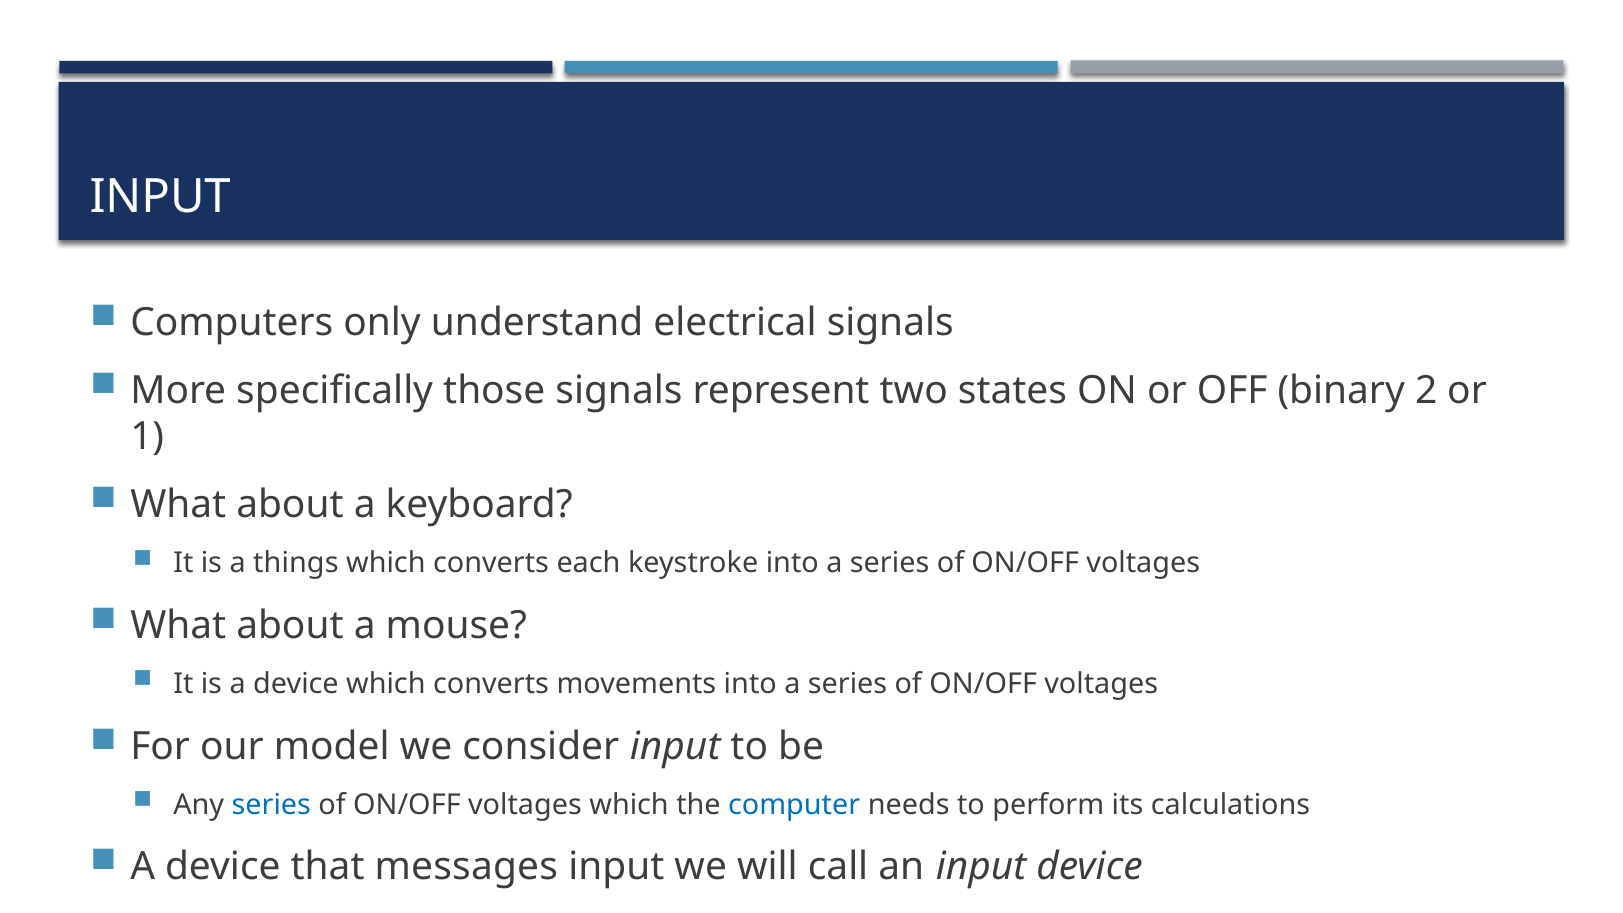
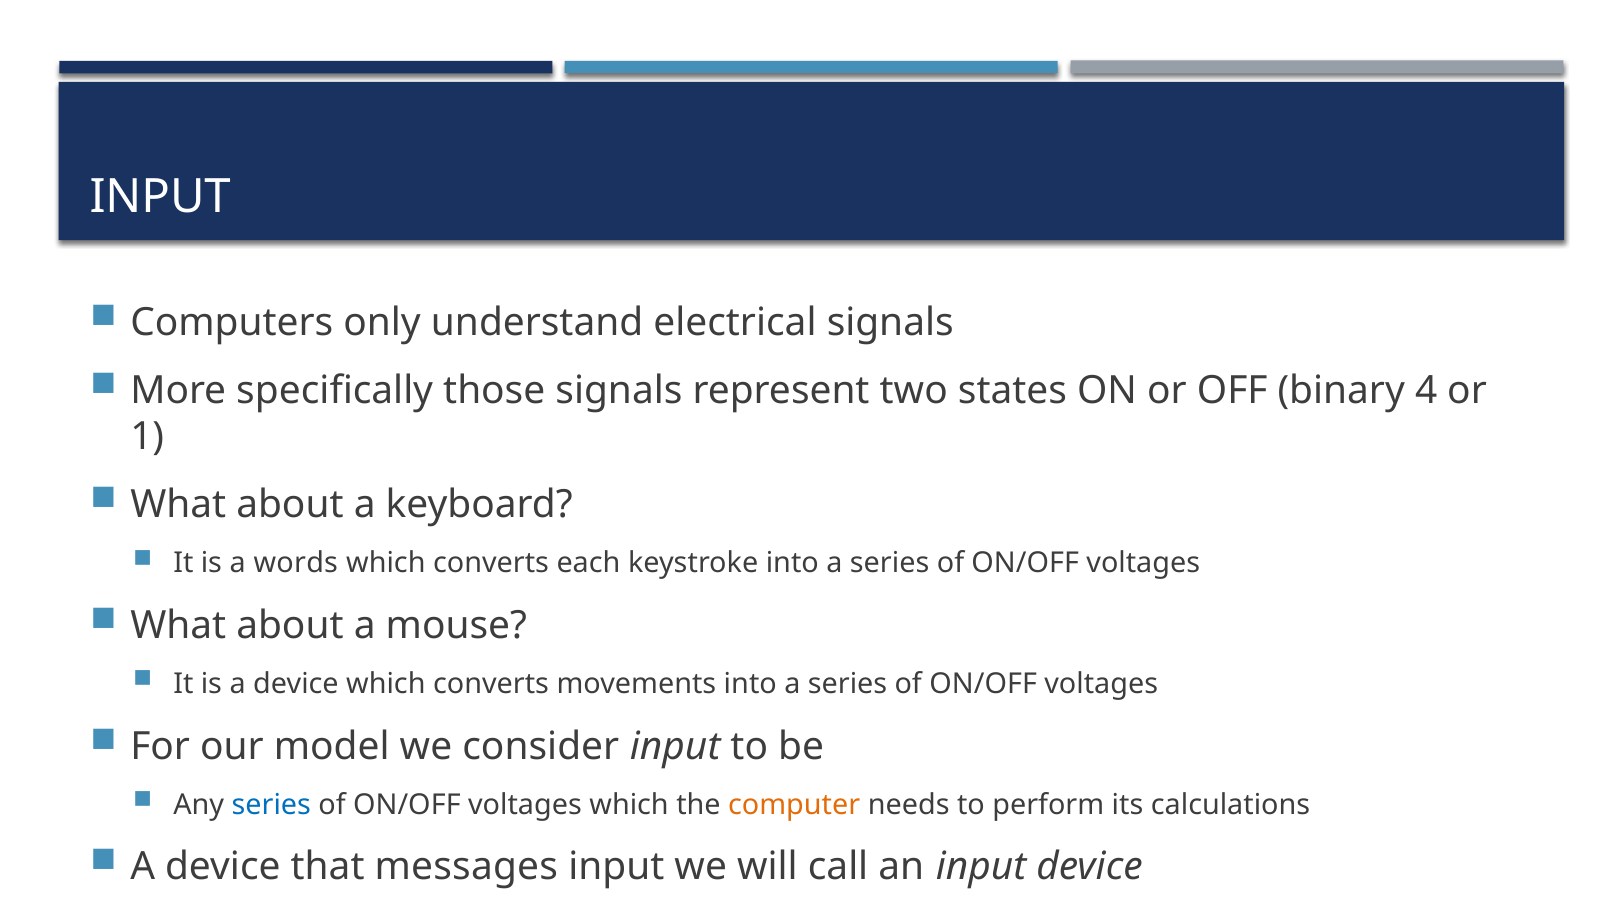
2: 2 -> 4
things: things -> words
computer colour: blue -> orange
